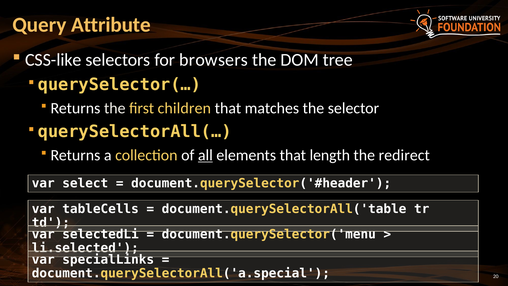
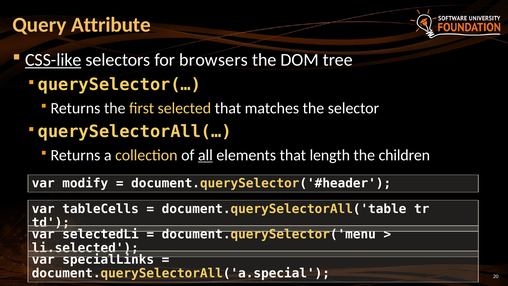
CSS-like underline: none -> present
children: children -> selected
redirect: redirect -> children
select: select -> modify
